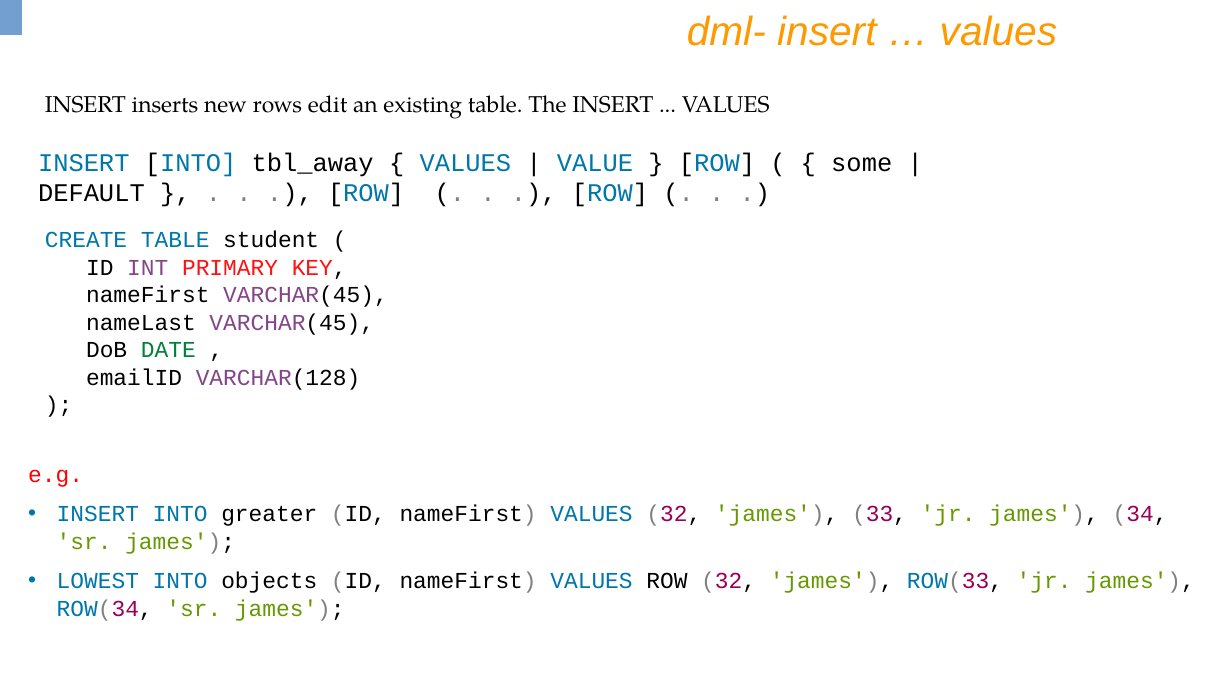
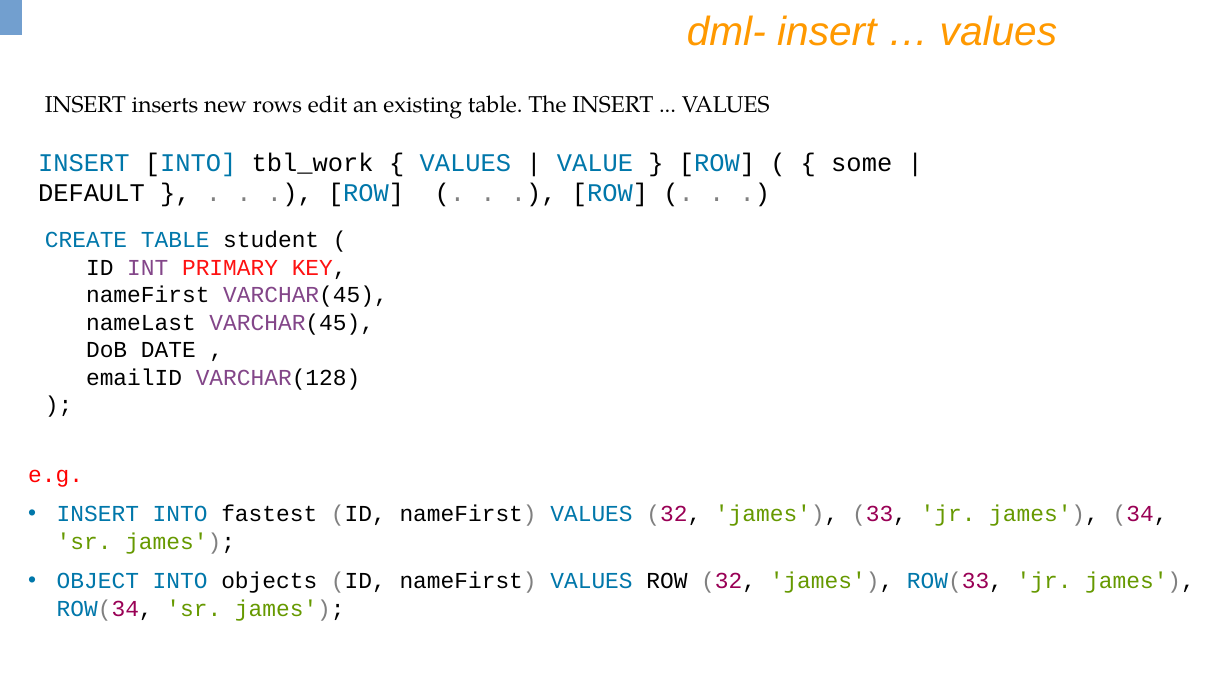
tbl_away: tbl_away -> tbl_work
DATE colour: green -> black
greater: greater -> fastest
LOWEST: LOWEST -> OBJECT
